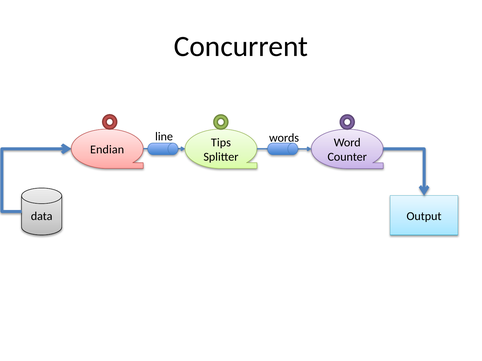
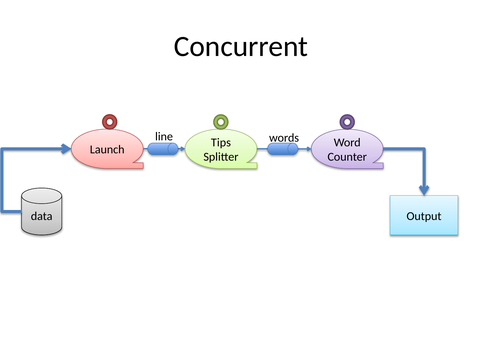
Endian: Endian -> Launch
